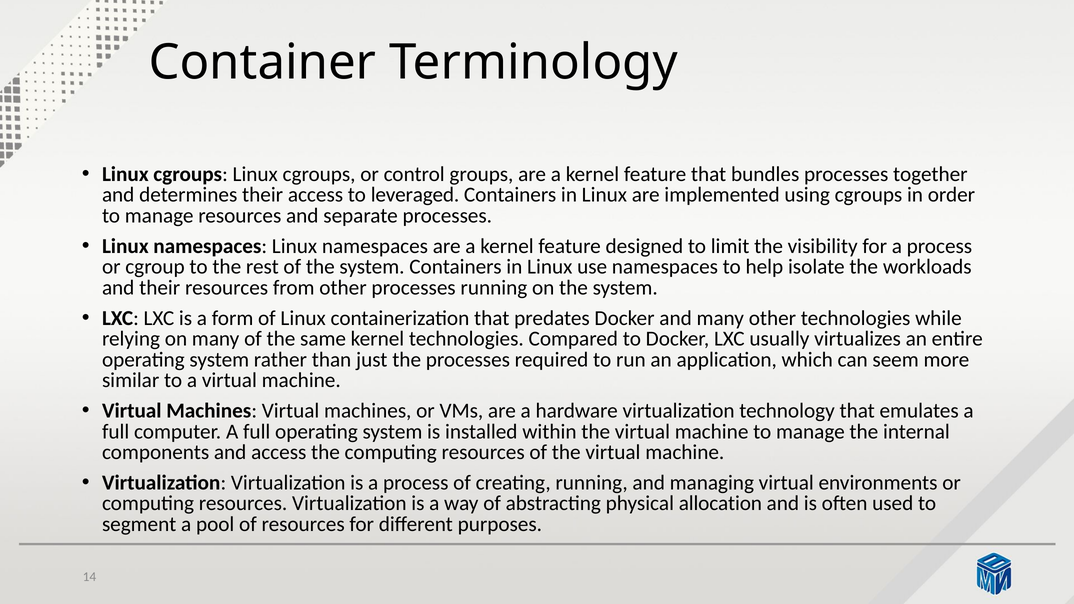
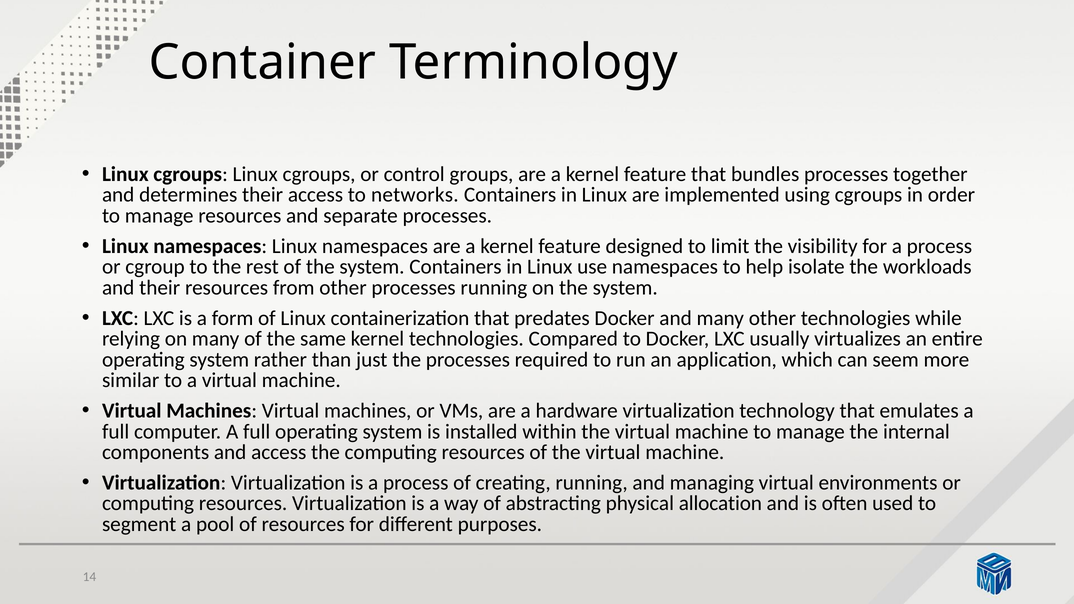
leveraged: leveraged -> networks
